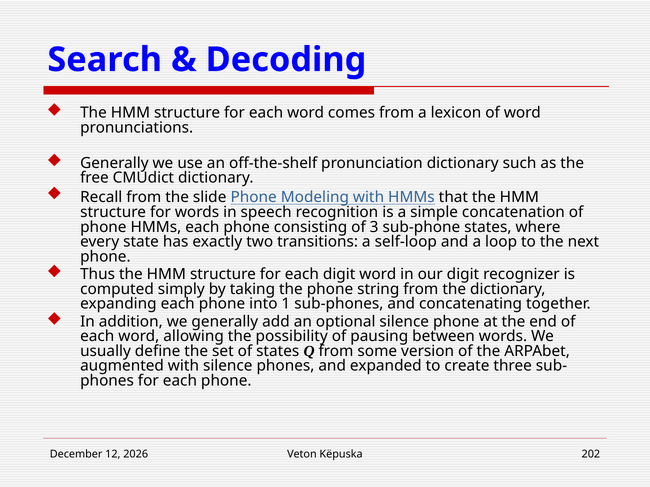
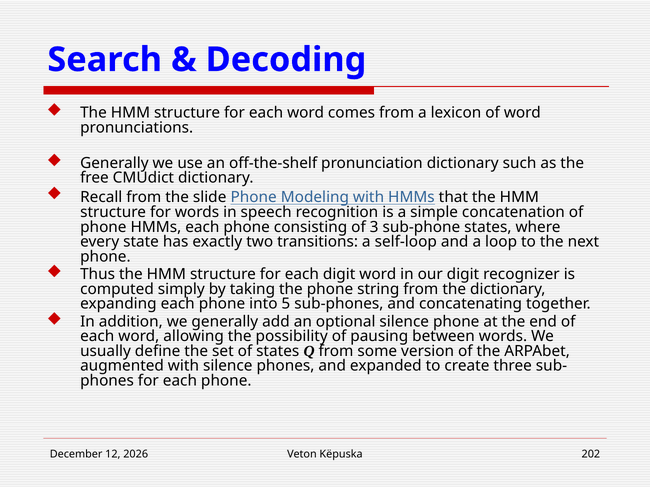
1: 1 -> 5
